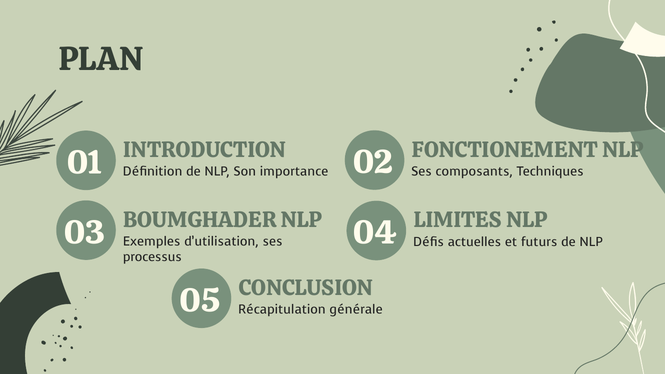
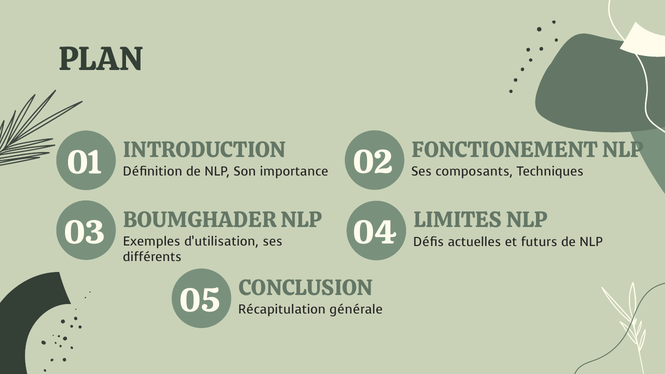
processus: processus -> différents
